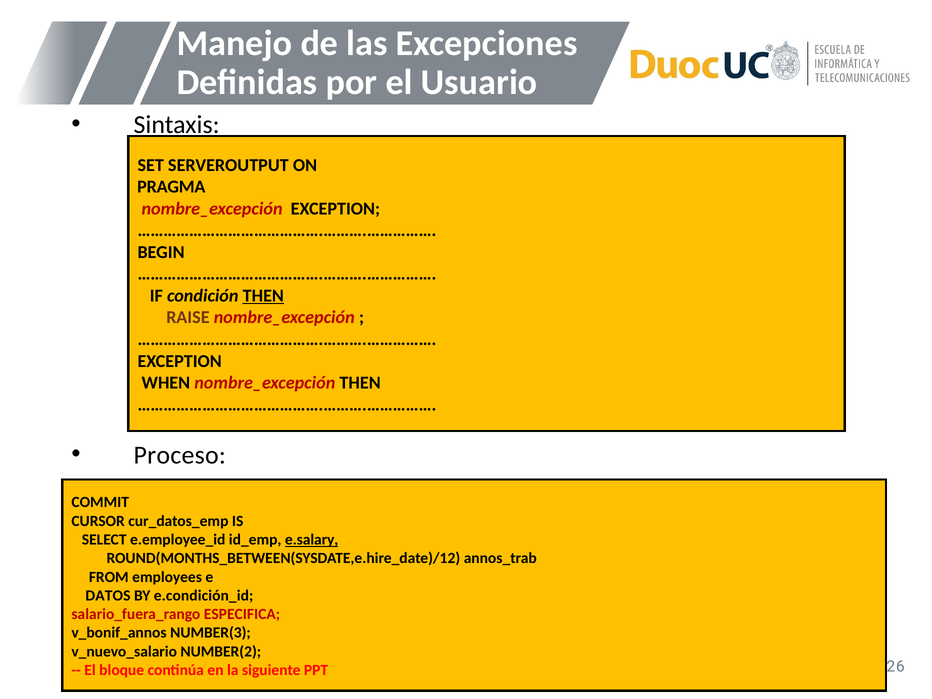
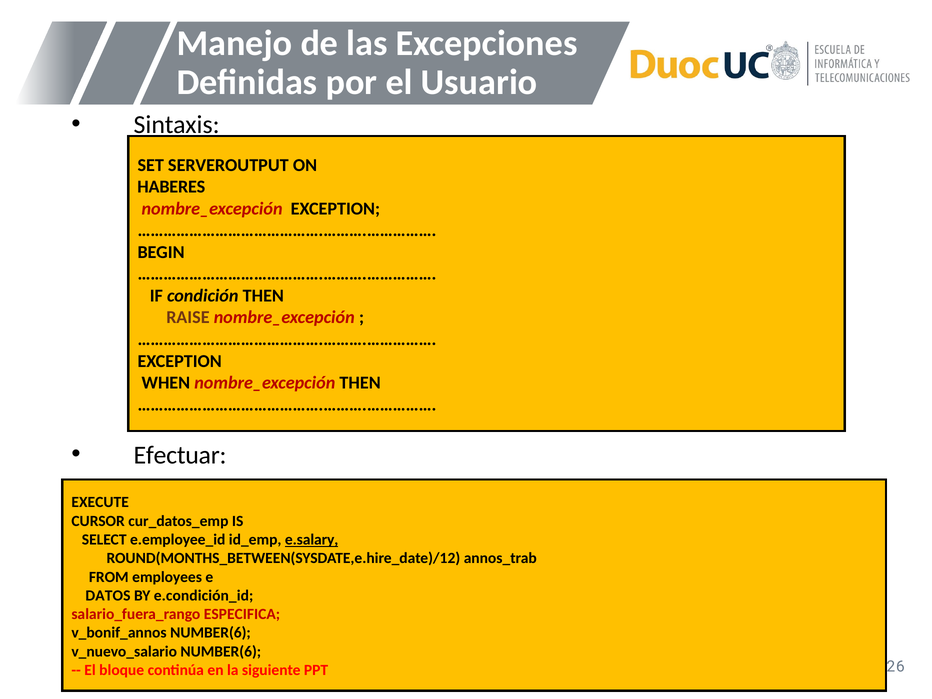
PRAGMA: PRAGMA -> HABERES
THEN at (263, 296) underline: present -> none
Proceso: Proceso -> Efectuar
COMMIT: COMMIT -> EXECUTE
v_bonif_annos NUMBER(3: NUMBER(3 -> NUMBER(6
v_nuevo_salario NUMBER(2: NUMBER(2 -> NUMBER(6
